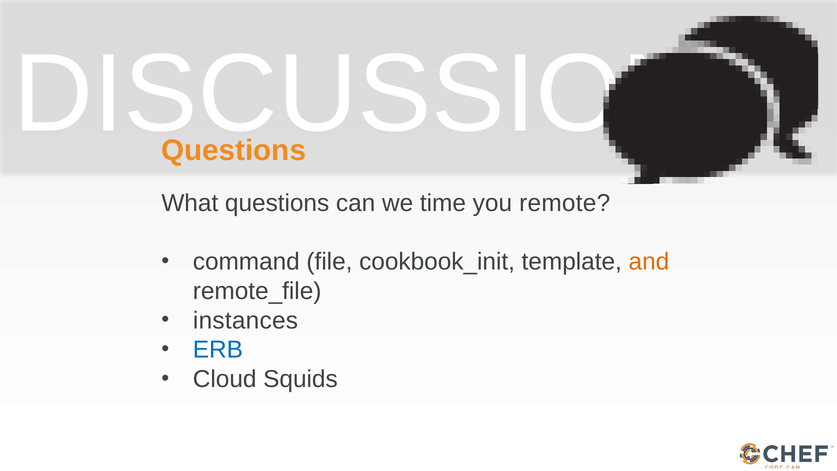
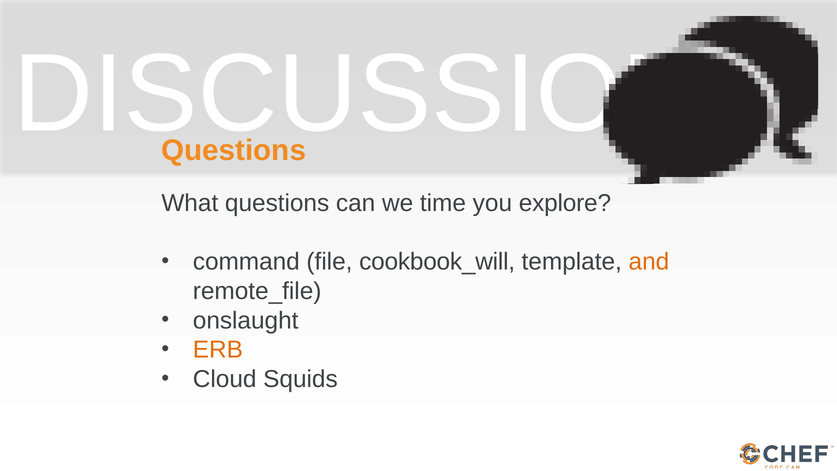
remote: remote -> explore
cookbook_init: cookbook_init -> cookbook_will
instances: instances -> onslaught
ERB colour: blue -> orange
